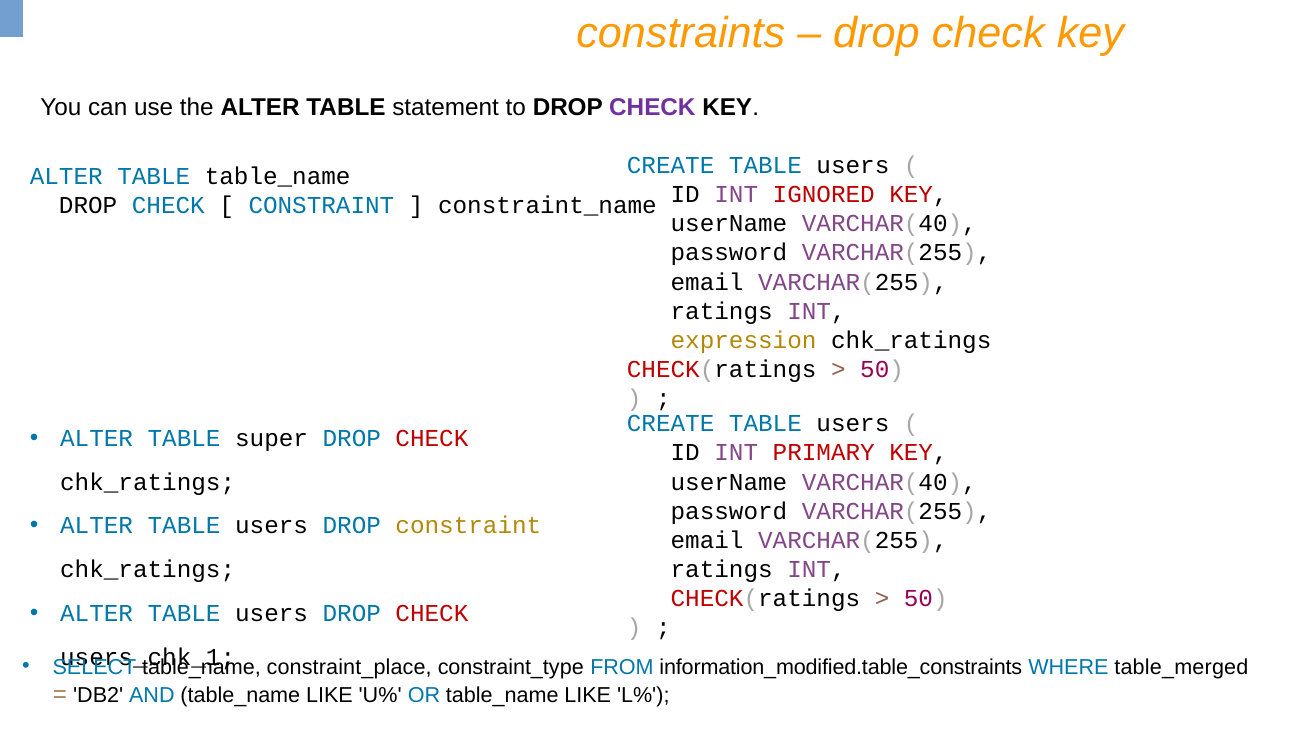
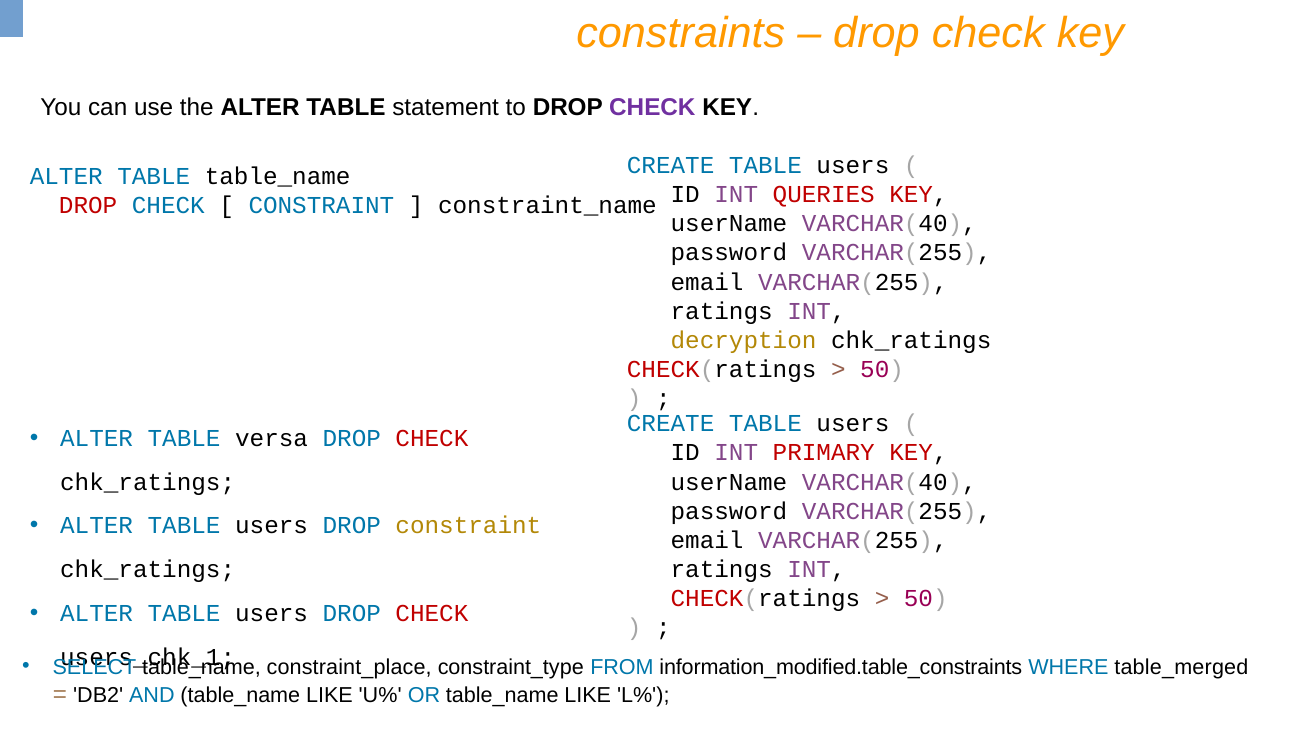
IGNORED: IGNORED -> QUERIES
DROP at (88, 205) colour: black -> red
expression: expression -> decryption
super: super -> versa
